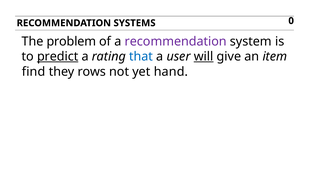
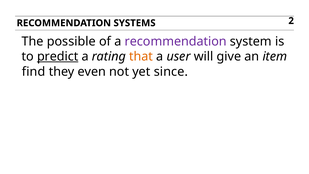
0: 0 -> 2
problem: problem -> possible
that colour: blue -> orange
will underline: present -> none
rows: rows -> even
hand: hand -> since
